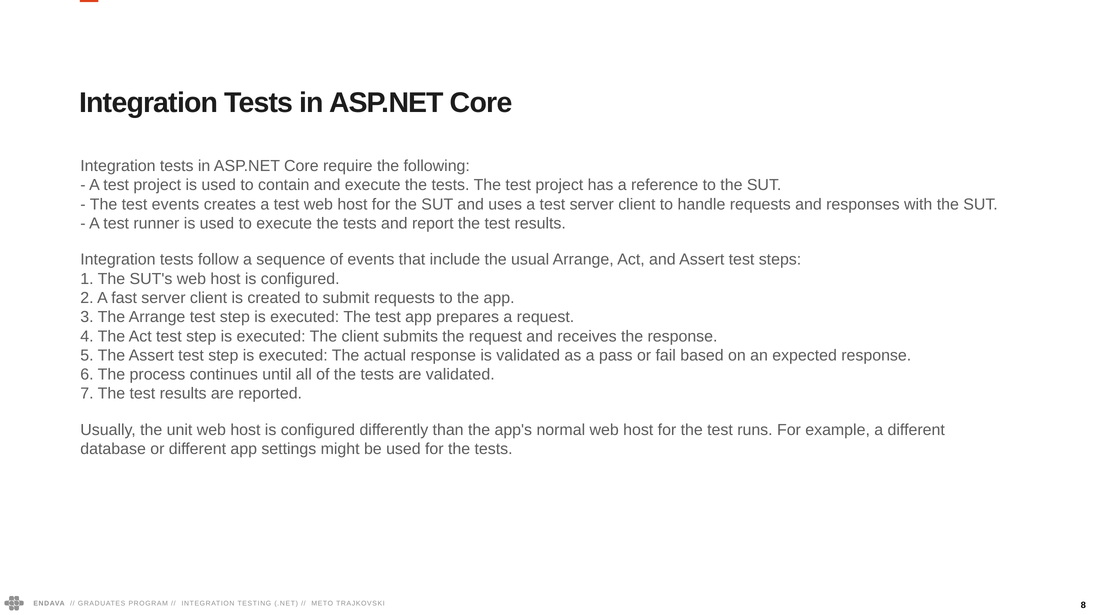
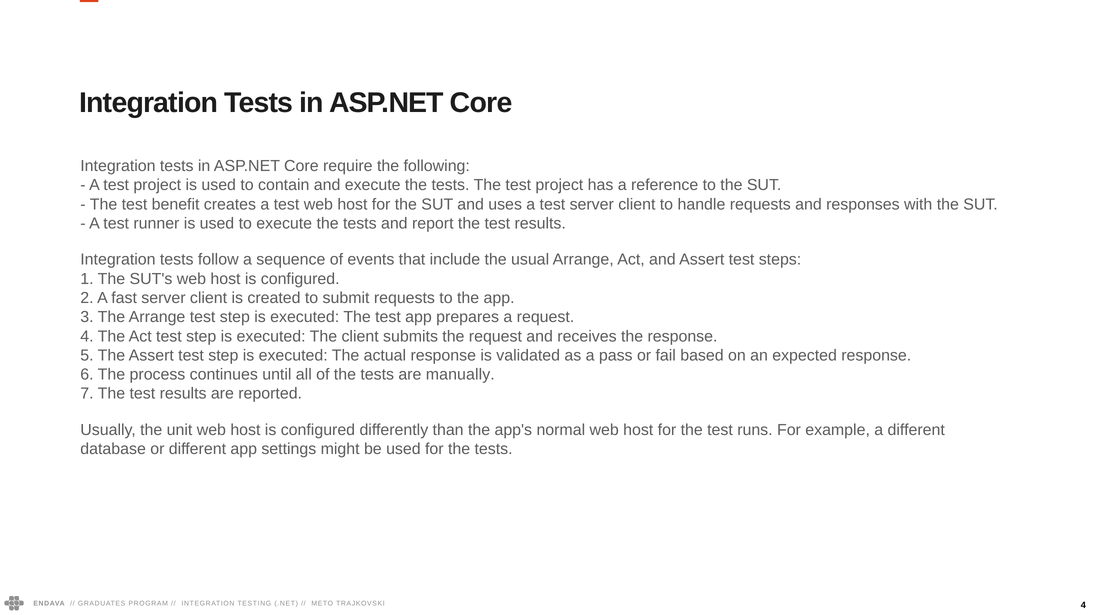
test events: events -> benefit
are validated: validated -> manually
8 at (1083, 606): 8 -> 4
